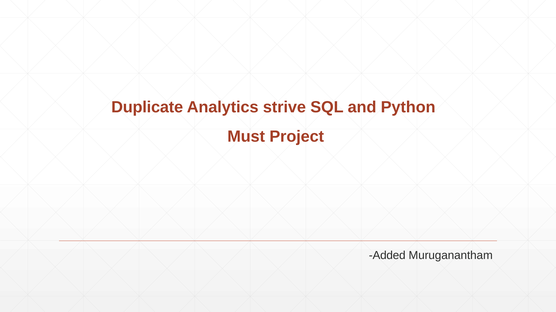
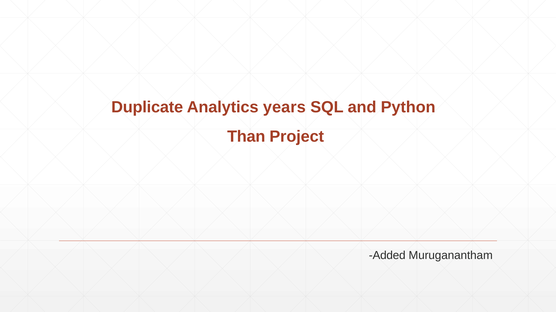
strive: strive -> years
Must: Must -> Than
